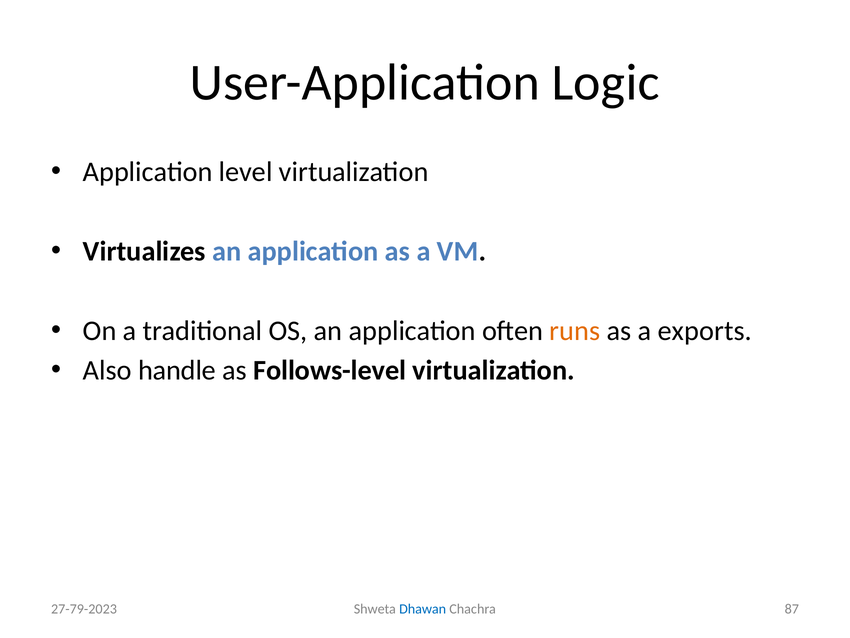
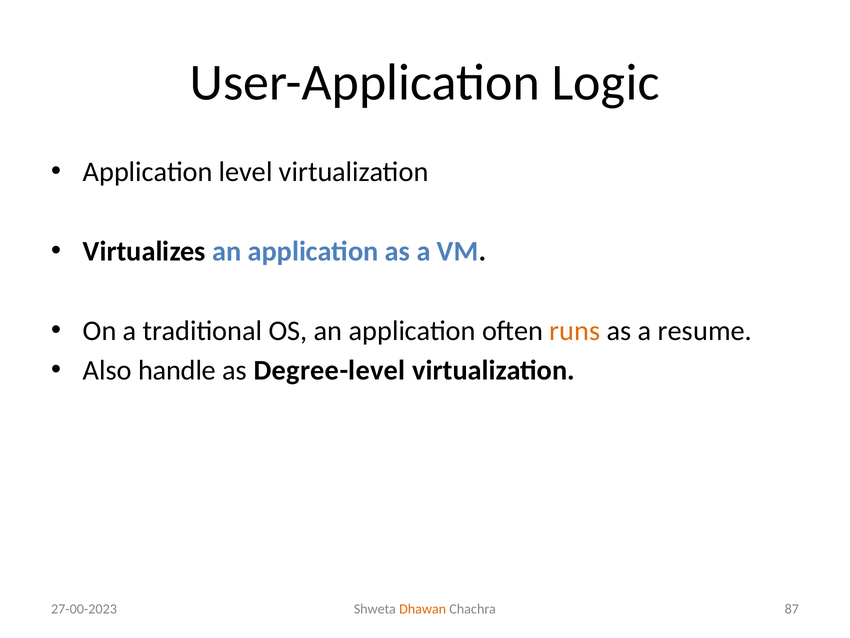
exports: exports -> resume
Follows-level: Follows-level -> Degree-level
27-79-2023: 27-79-2023 -> 27-00-2023
Dhawan colour: blue -> orange
